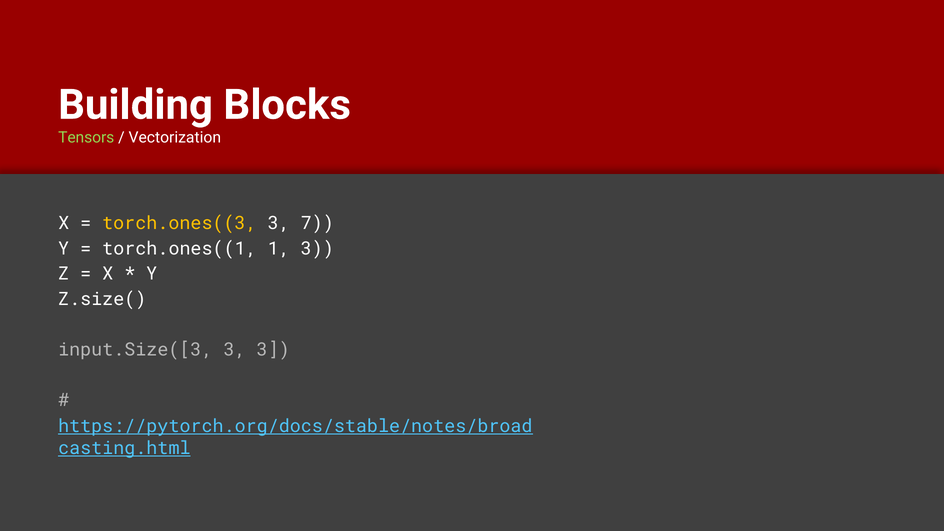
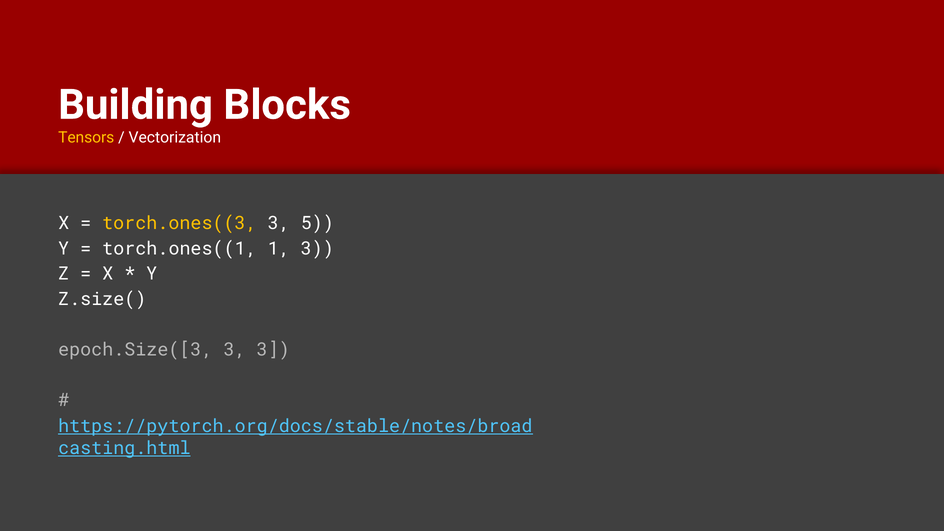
Tensors colour: light green -> yellow
7: 7 -> 5
input.Size([3: input.Size([3 -> epoch.Size([3
